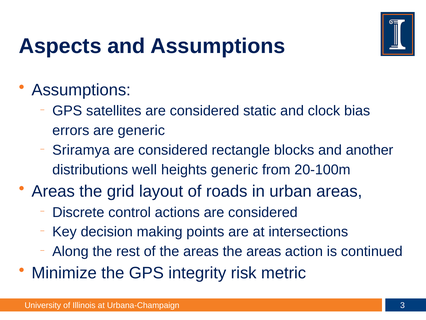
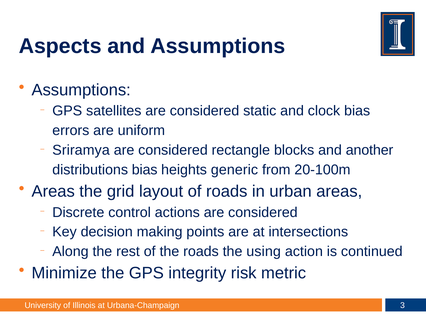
are generic: generic -> uniform
distributions well: well -> bias
of the areas: areas -> roads
areas at (264, 251): areas -> using
